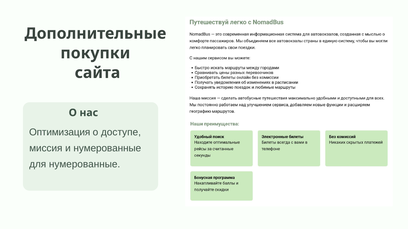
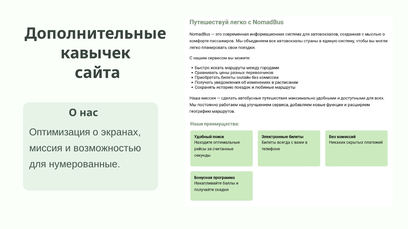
покупки: покупки -> кавычек
доступе: доступе -> экранах
и нумерованные: нумерованные -> возможностью
